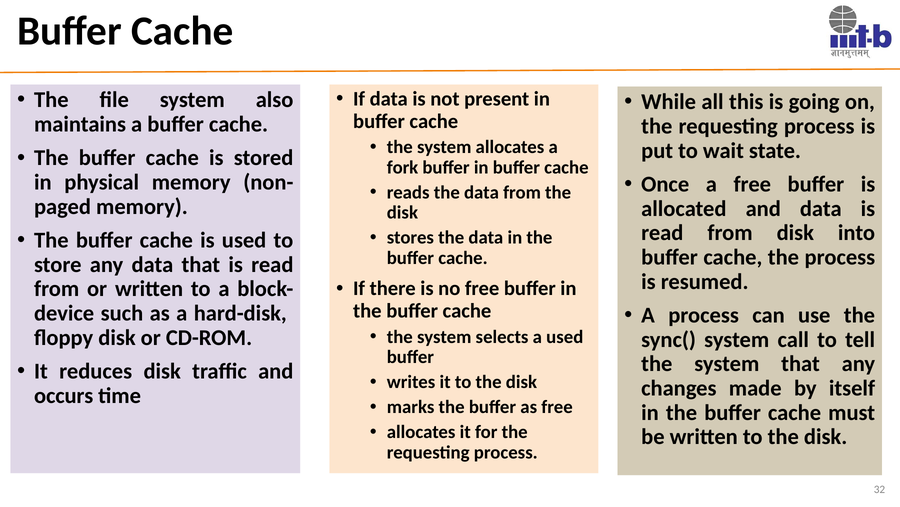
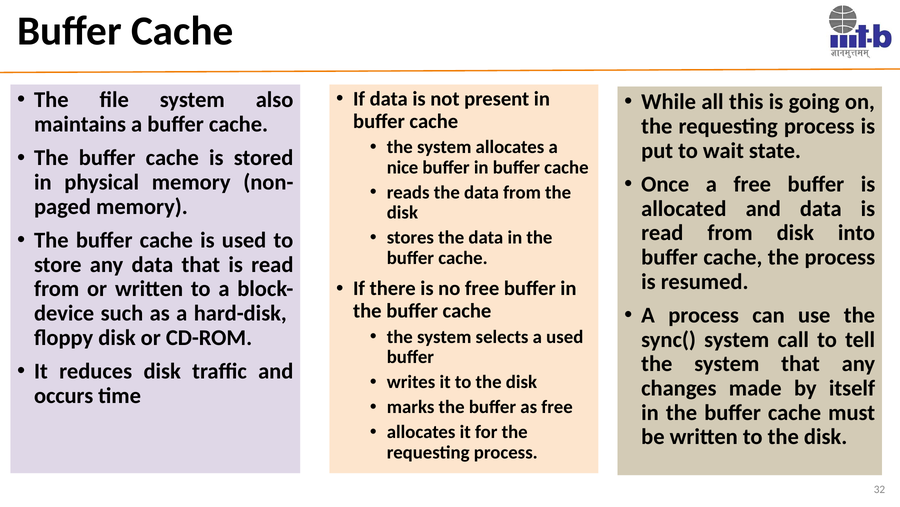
fork: fork -> nice
